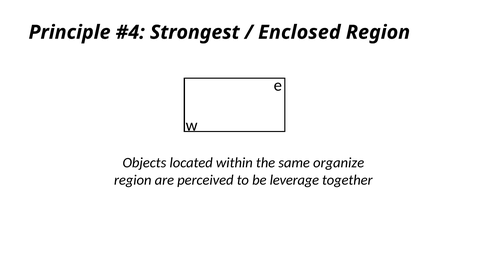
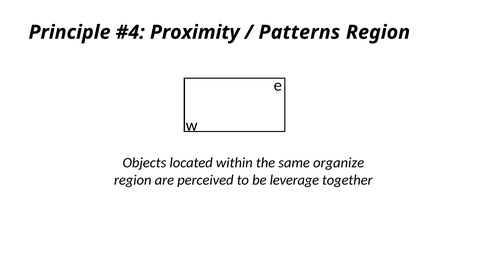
Strongest: Strongest -> Proximity
Enclosed: Enclosed -> Patterns
